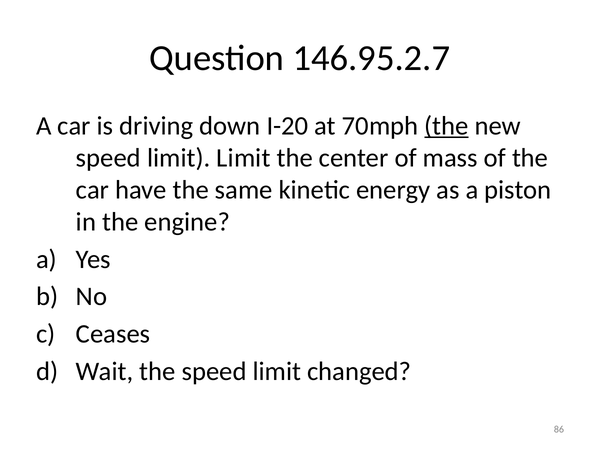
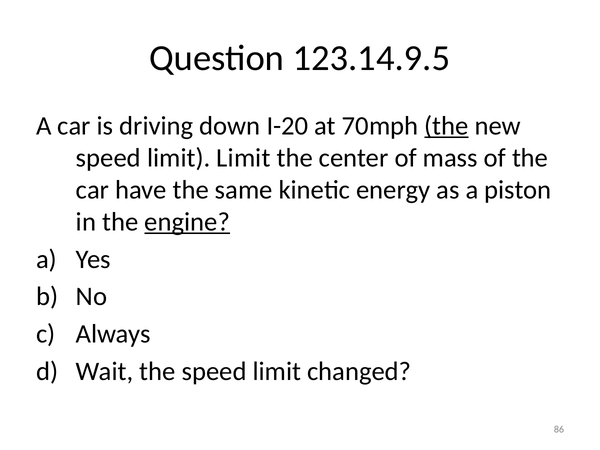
146.95.2.7: 146.95.2.7 -> 123.14.9.5
engine underline: none -> present
Ceases: Ceases -> Always
